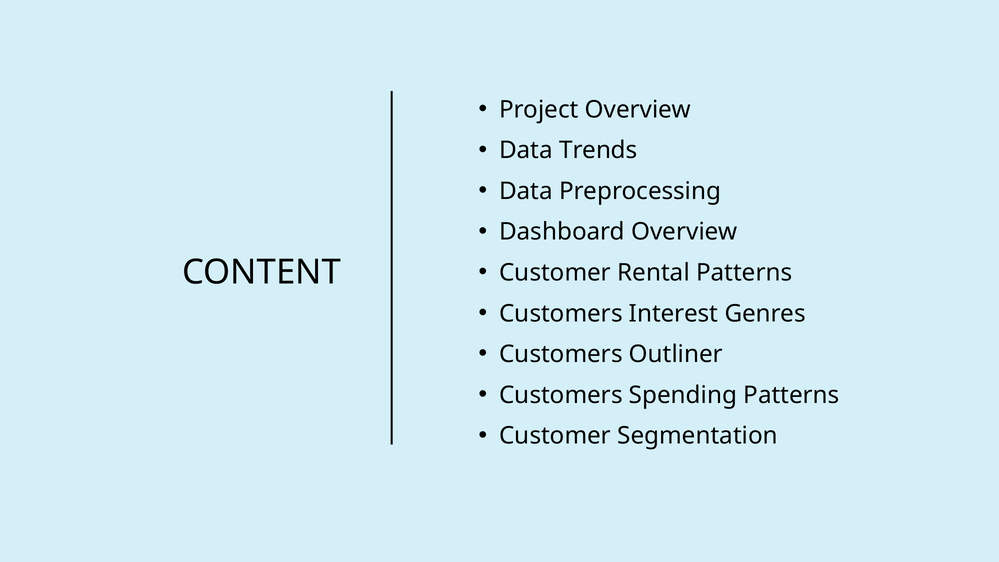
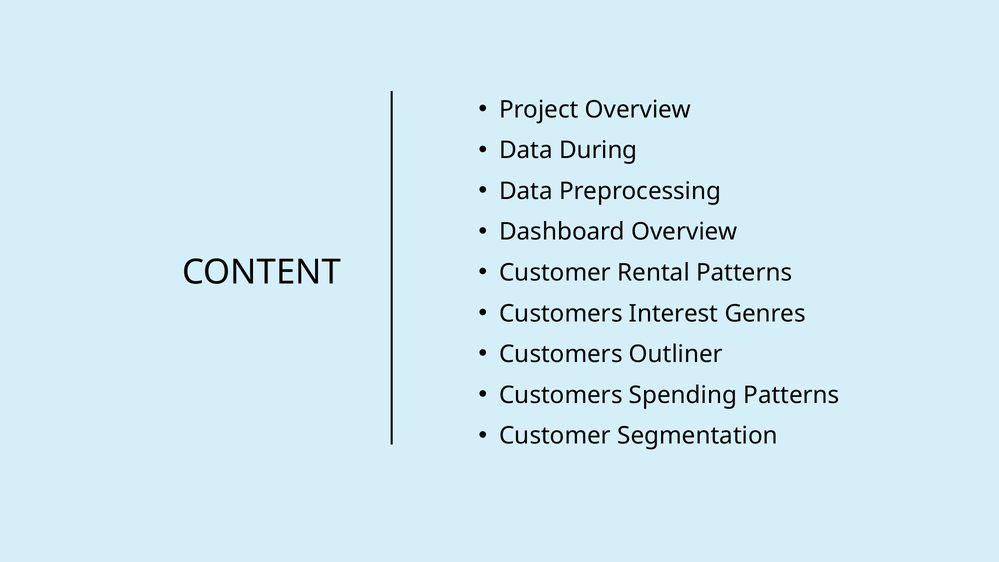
Trends: Trends -> During
